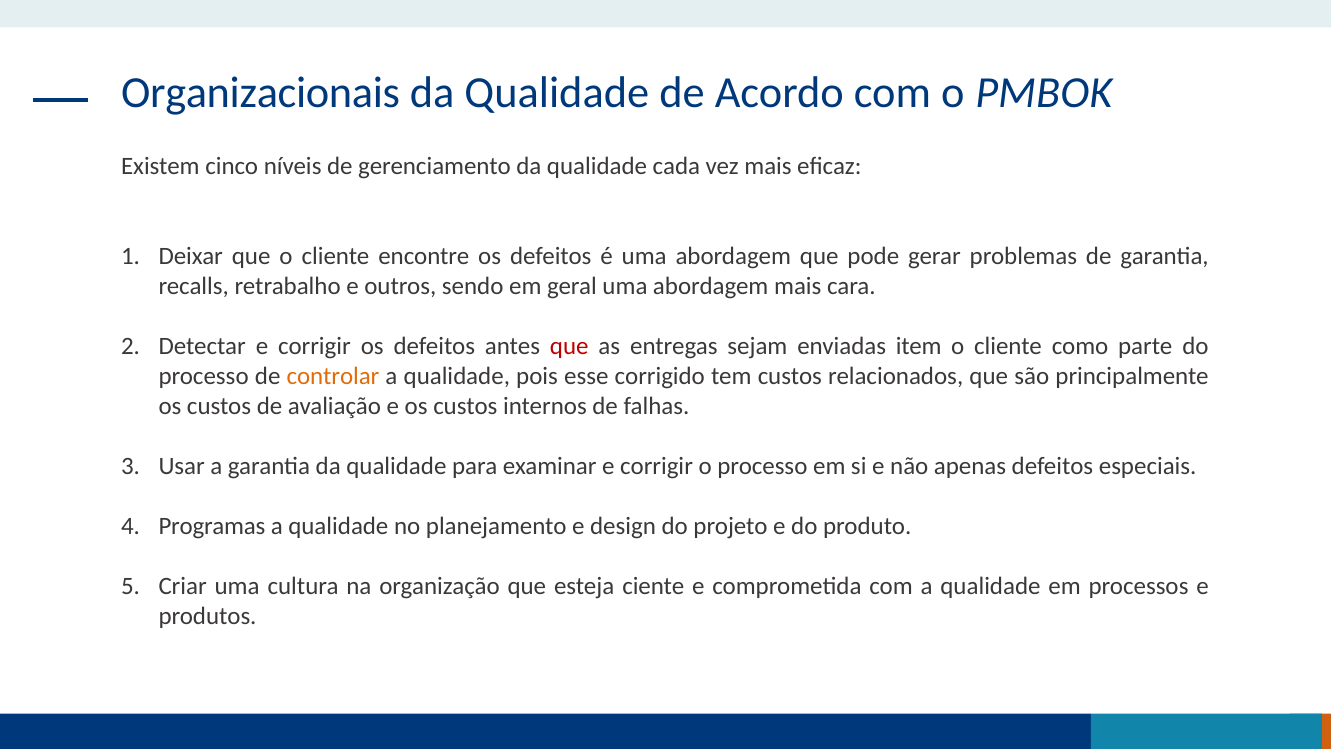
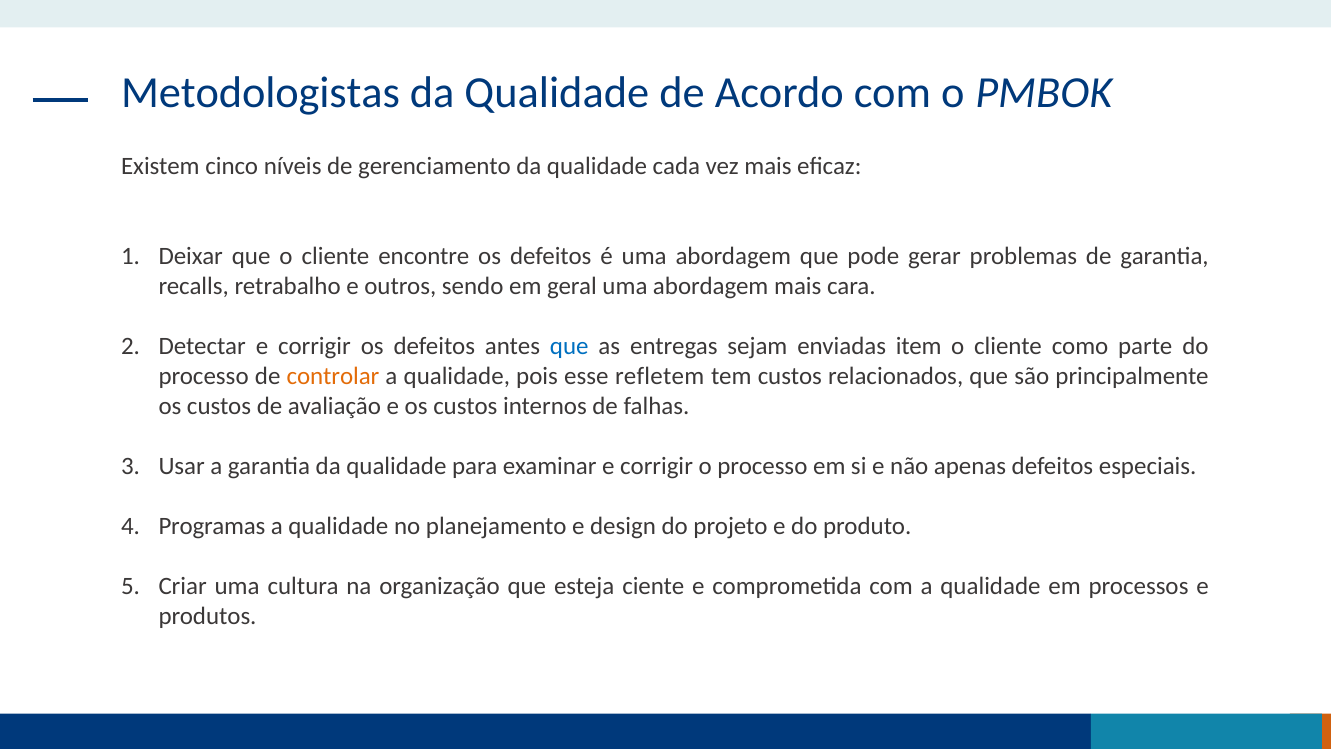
Organizacionais: Organizacionais -> Metodologistas
que at (569, 346) colour: red -> blue
corrigido: corrigido -> refletem
